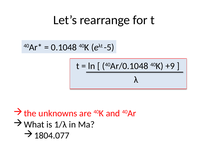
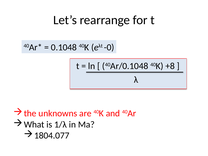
-5: -5 -> -0
+9: +9 -> +8
